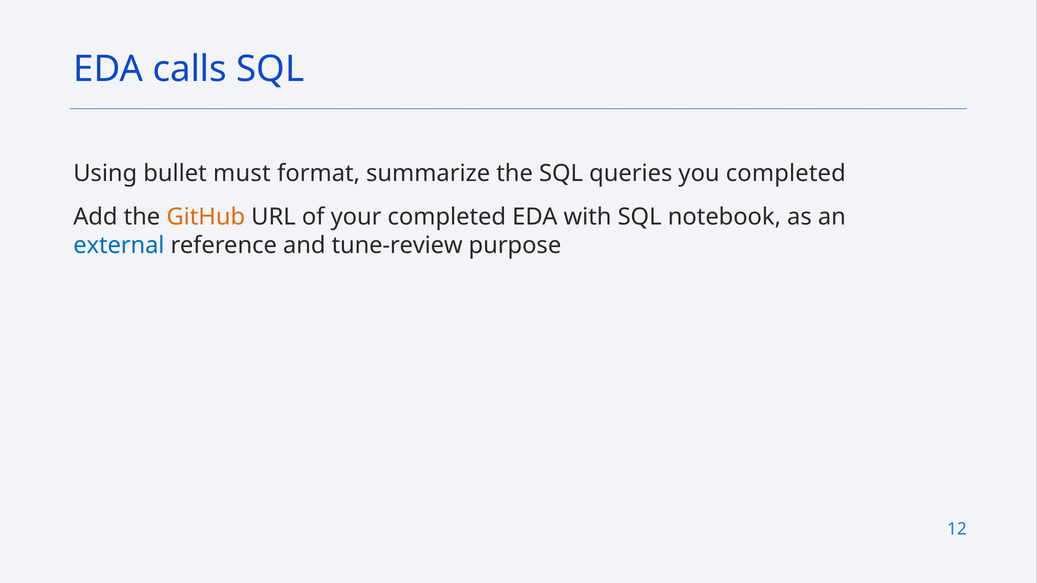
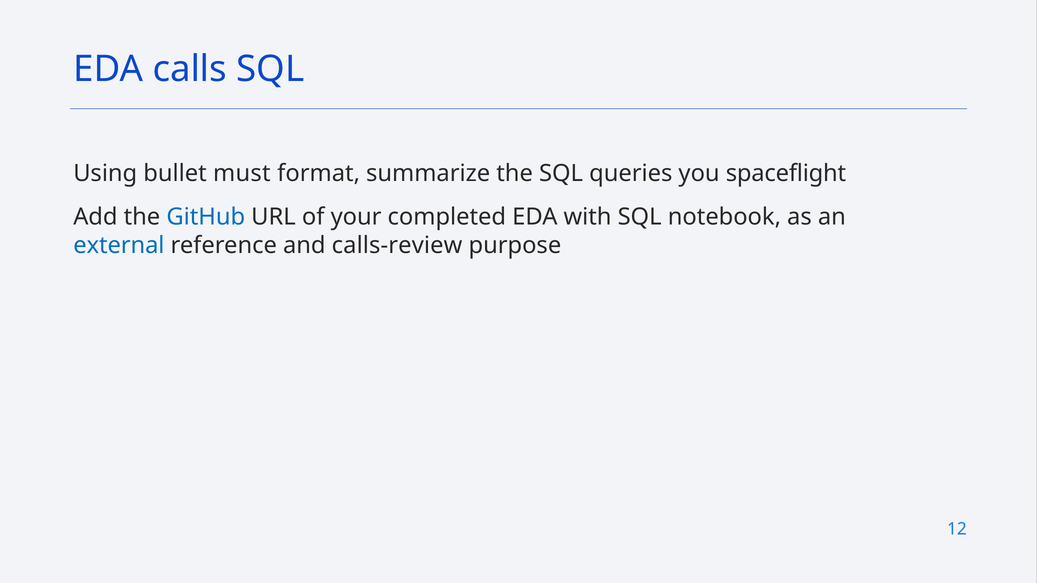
you completed: completed -> spaceflight
GitHub colour: orange -> blue
tune-review: tune-review -> calls-review
